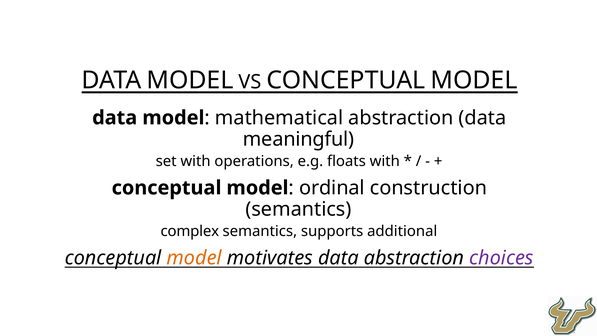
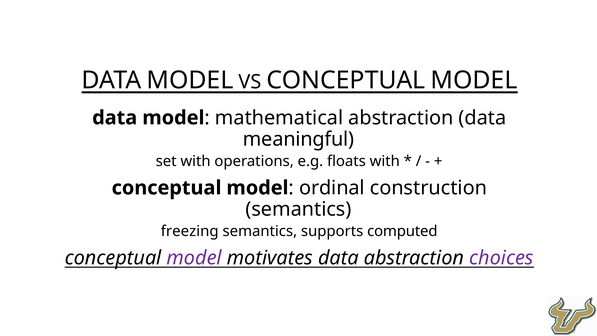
complex: complex -> freezing
additional: additional -> computed
model at (194, 258) colour: orange -> purple
